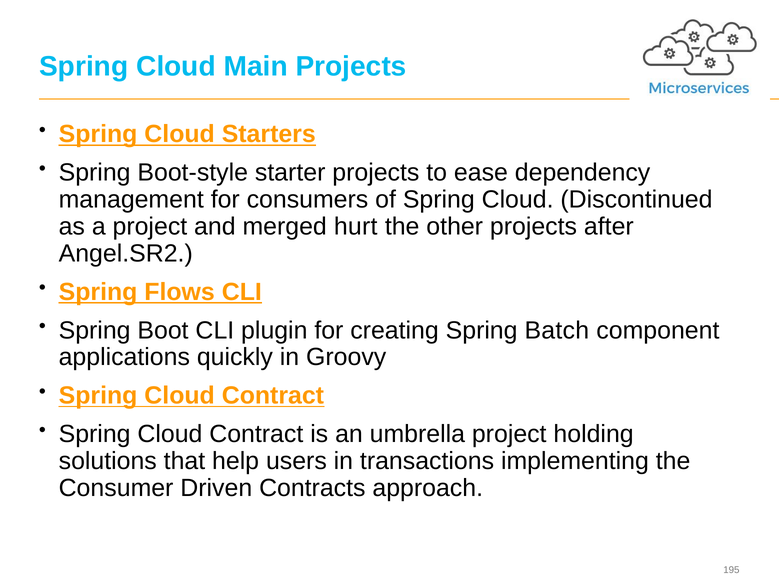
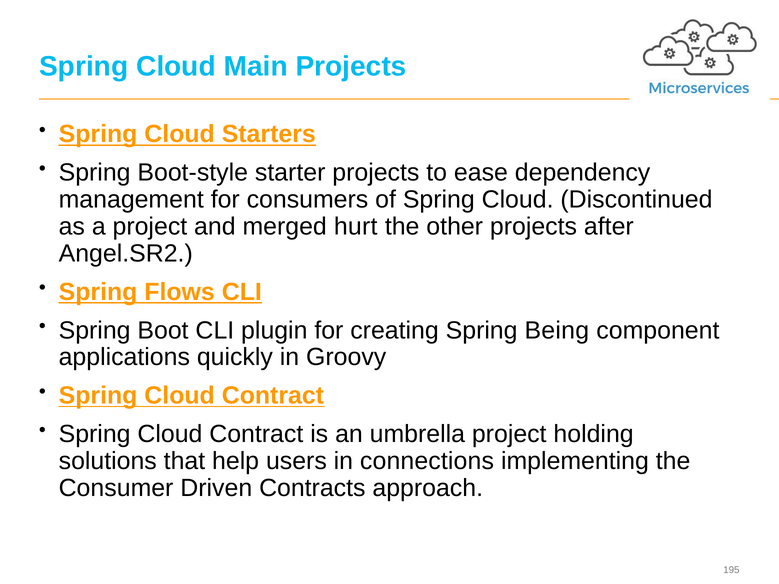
Batch: Batch -> Being
transactions: transactions -> connections
